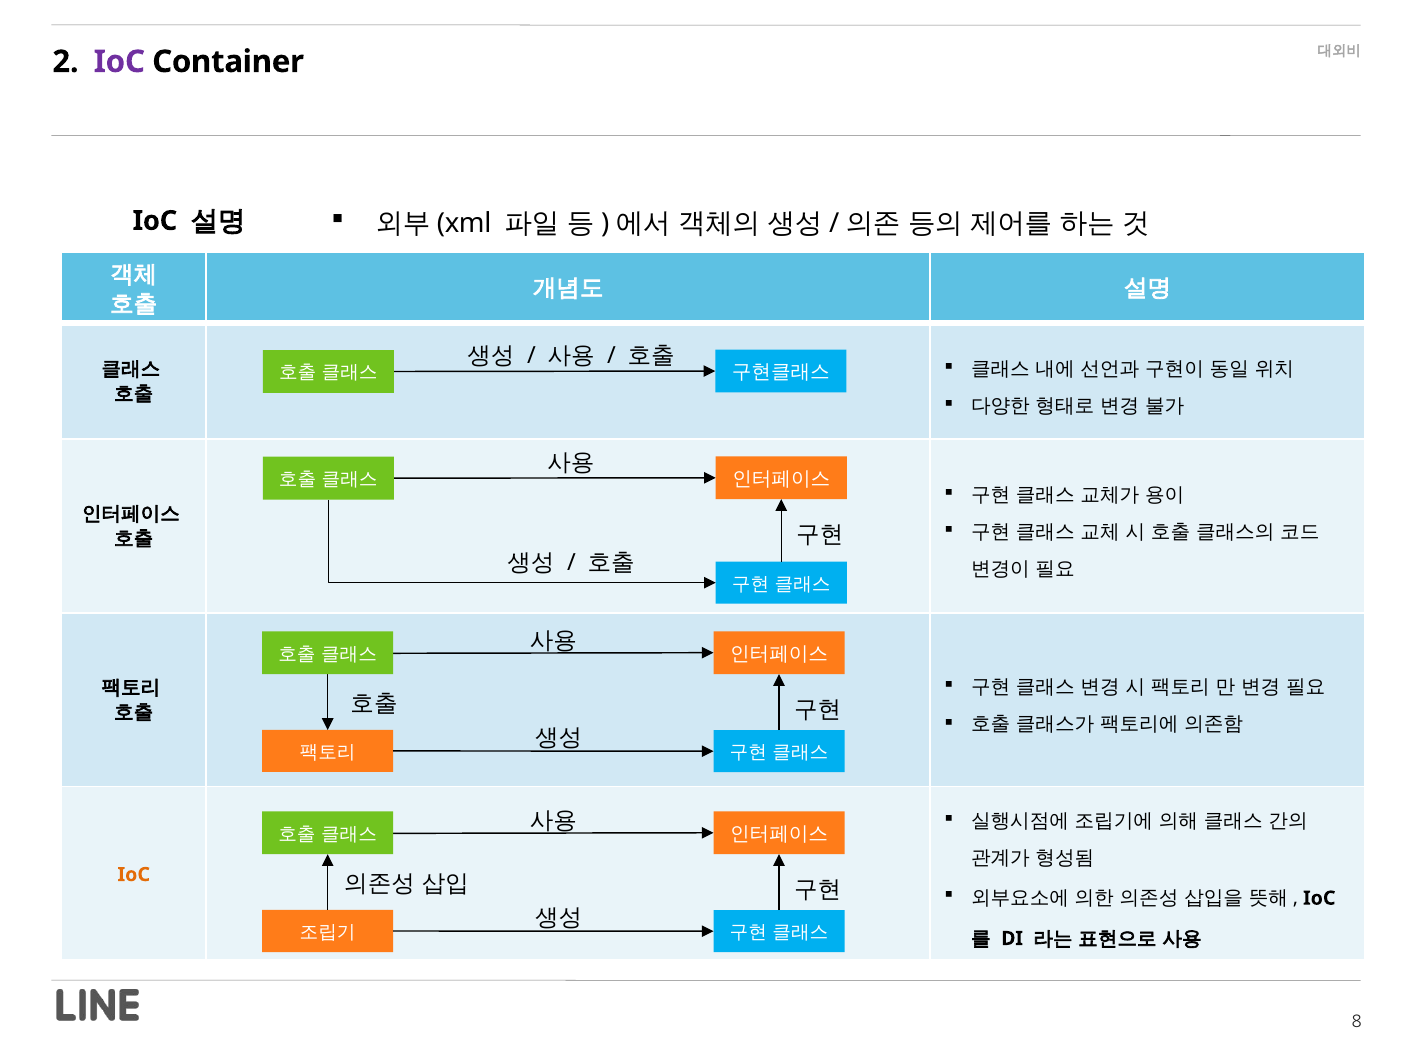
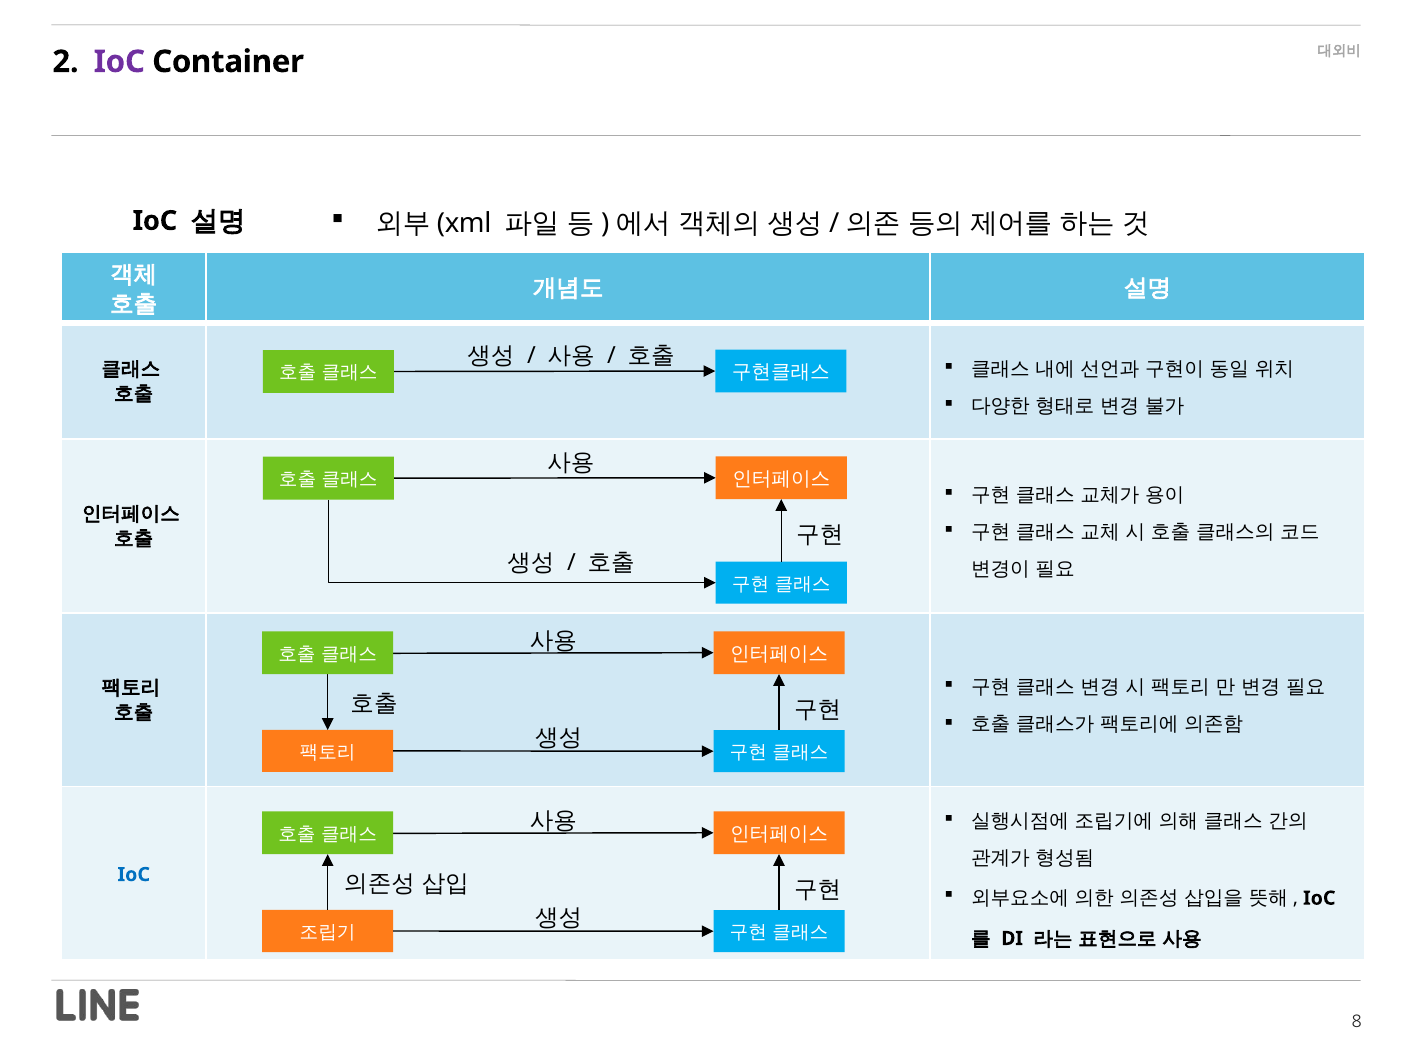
IoC at (134, 874) colour: orange -> blue
